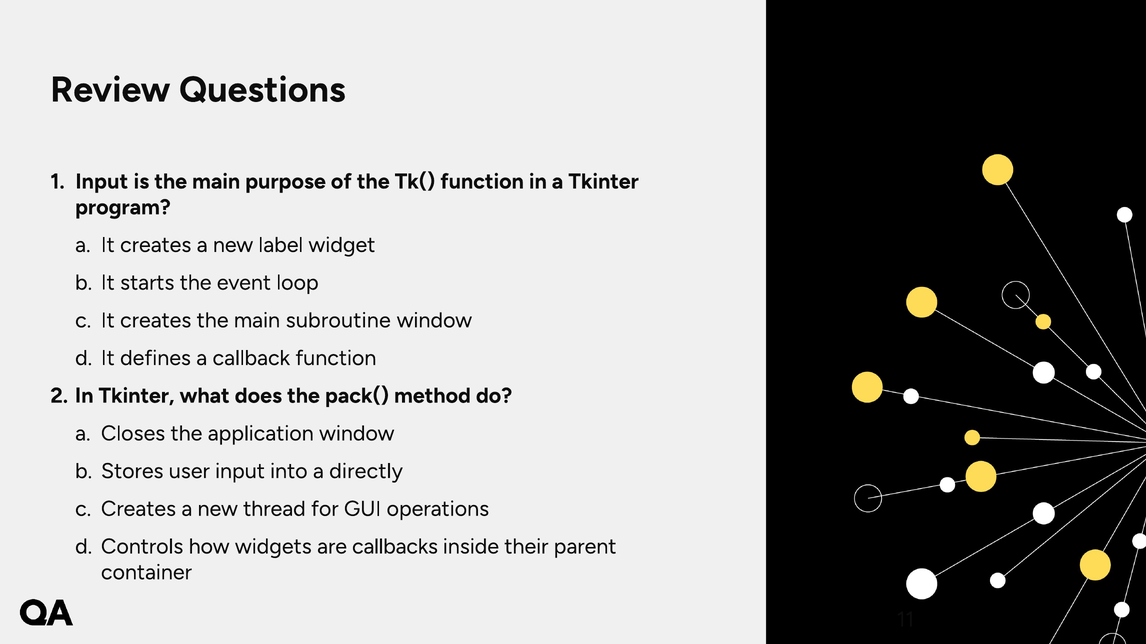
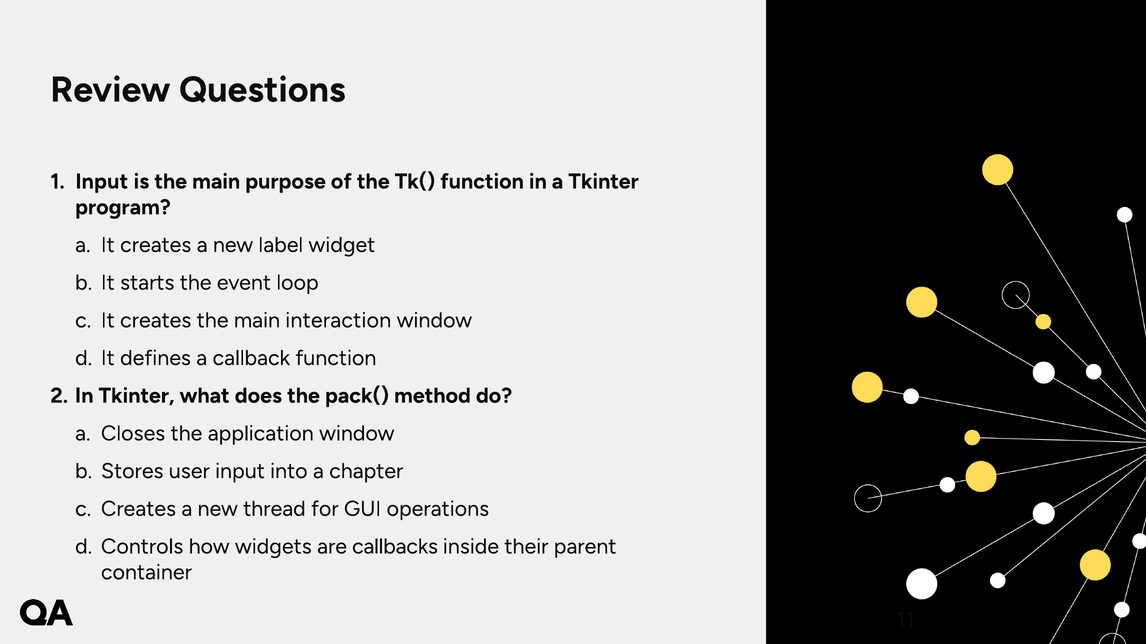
subroutine: subroutine -> interaction
directly: directly -> chapter
